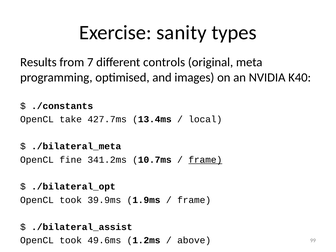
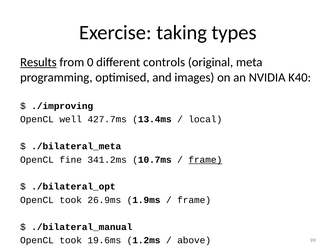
sanity: sanity -> taking
Results underline: none -> present
7: 7 -> 0
./constants: ./constants -> ./improving
take: take -> well
39.9ms: 39.9ms -> 26.9ms
./bilateral_assist: ./bilateral_assist -> ./bilateral_manual
49.6ms: 49.6ms -> 19.6ms
